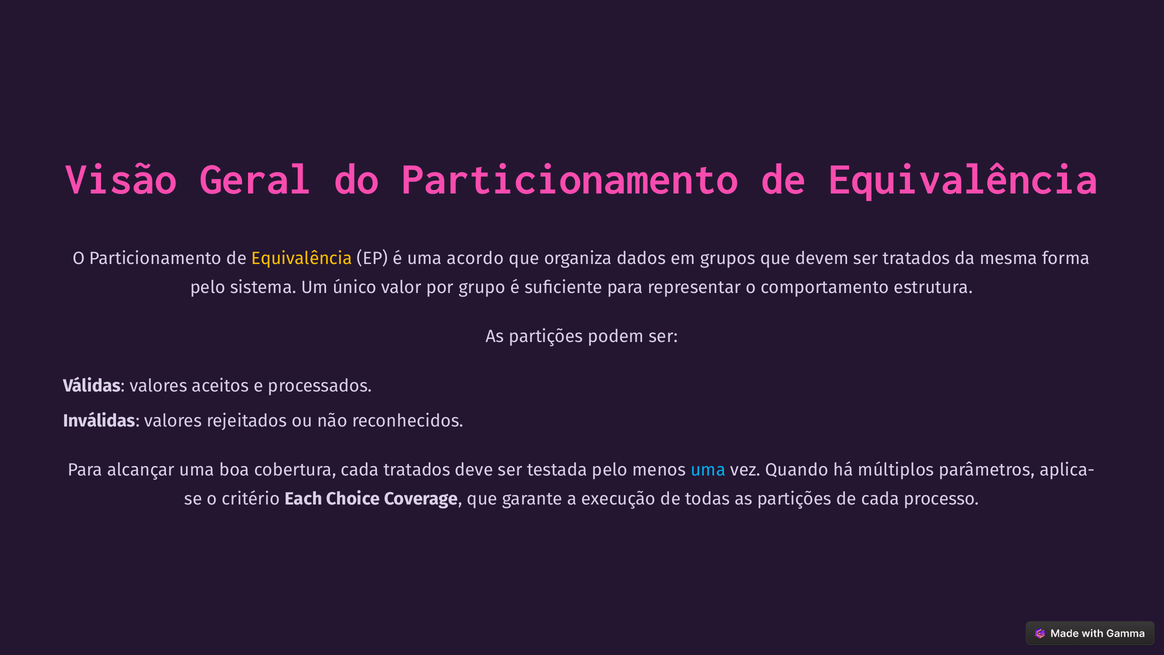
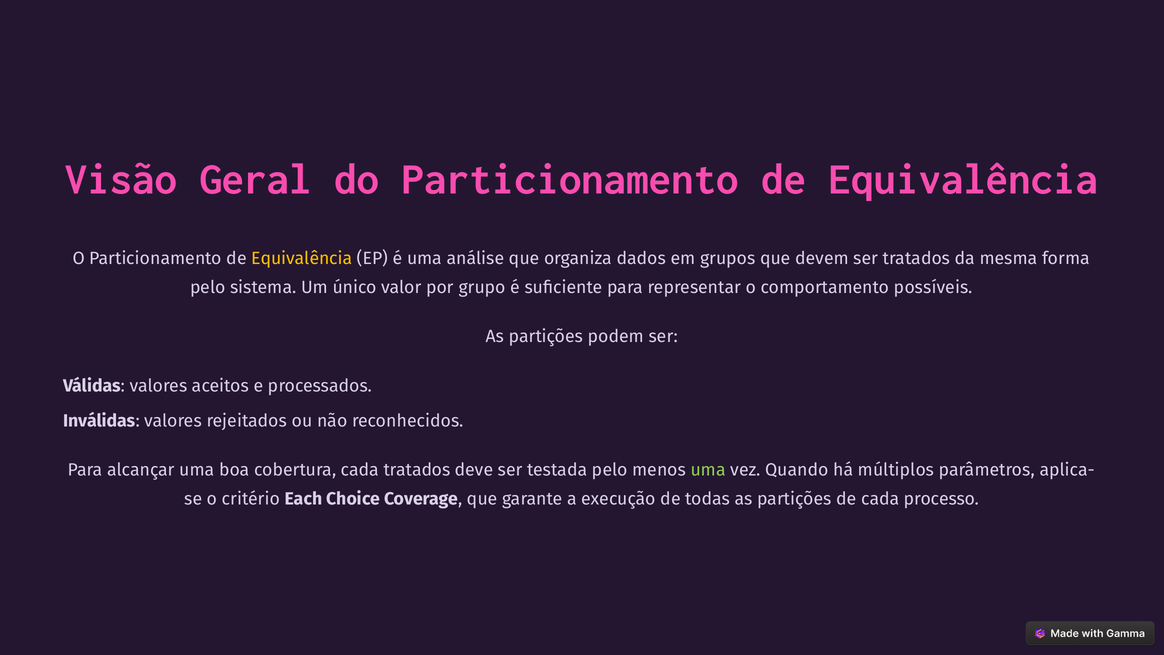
acordo: acordo -> análise
estrutura: estrutura -> possíveis
uma at (708, 470) colour: light blue -> light green
